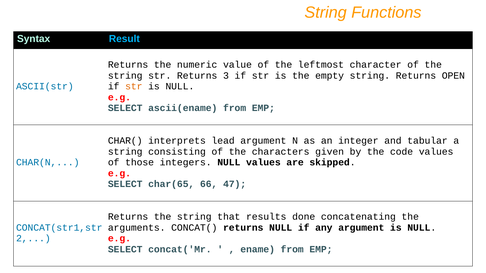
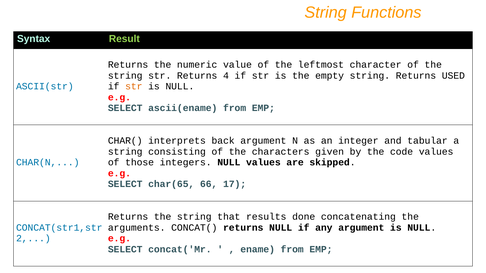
Result colour: light blue -> light green
3: 3 -> 4
OPEN: OPEN -> USED
lead: lead -> back
47: 47 -> 17
